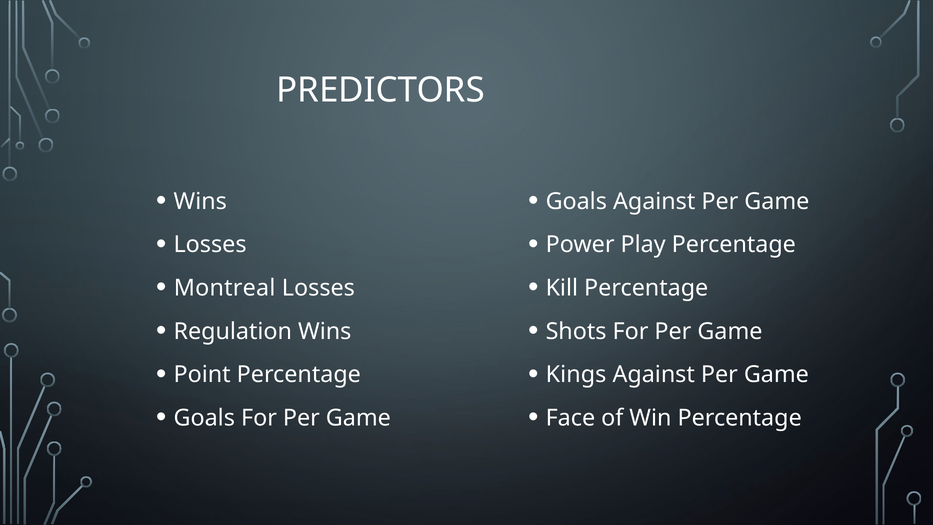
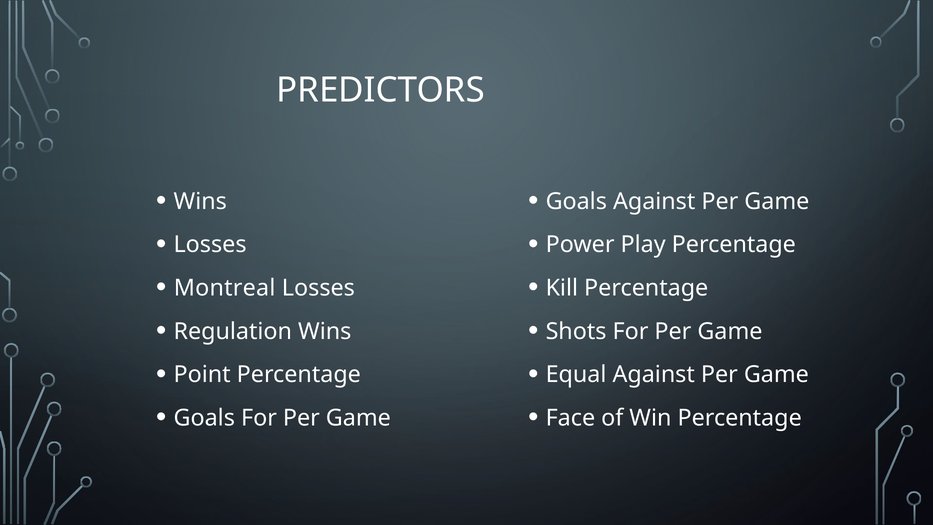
Kings: Kings -> Equal
